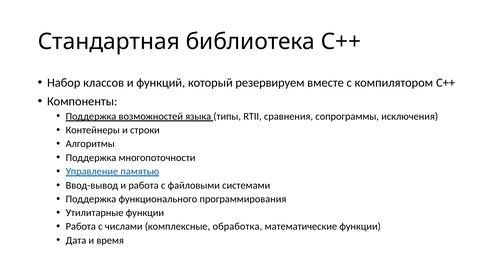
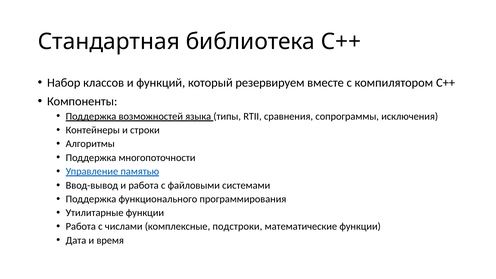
обработка: обработка -> подстроки
